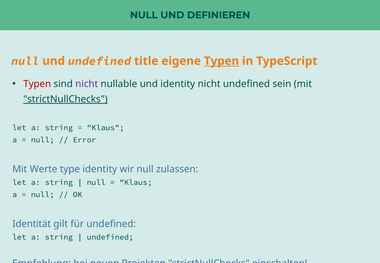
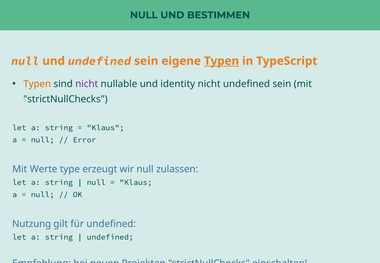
DEFINIEREN: DEFINIEREN -> BESTIMMEN
und undefined title: title -> sein
Typen at (37, 84) colour: red -> orange
strictNullChecks at (65, 99) underline: present -> none
type identity: identity -> erzeugt
Identität: Identität -> Nutzung
